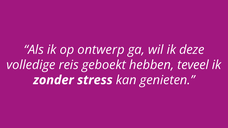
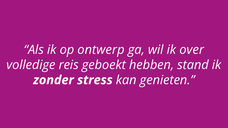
deze: deze -> over
teveel: teveel -> stand
